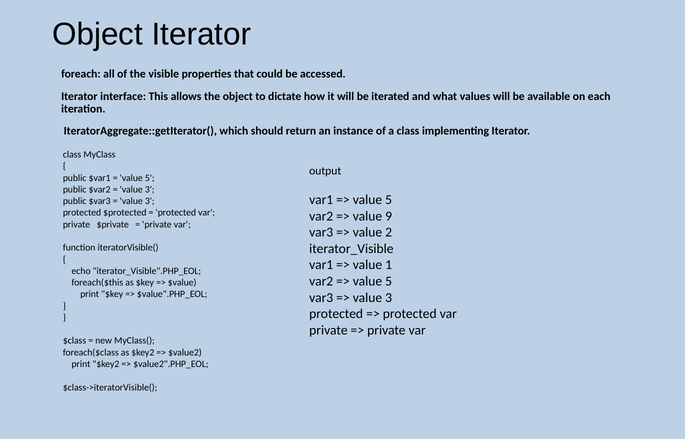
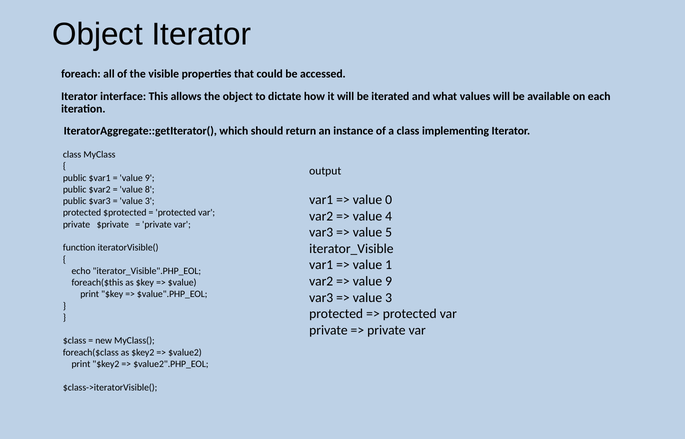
5 at (150, 178): 5 -> 9
3 at (150, 189): 3 -> 8
5 at (389, 200): 5 -> 0
9: 9 -> 4
2: 2 -> 5
5 at (389, 281): 5 -> 9
